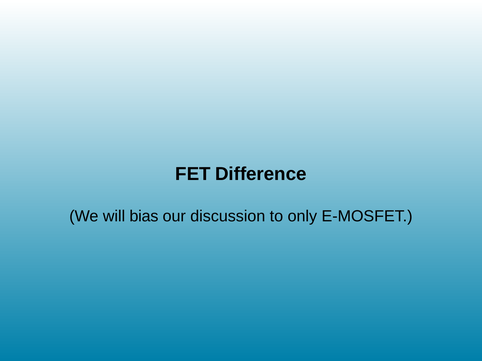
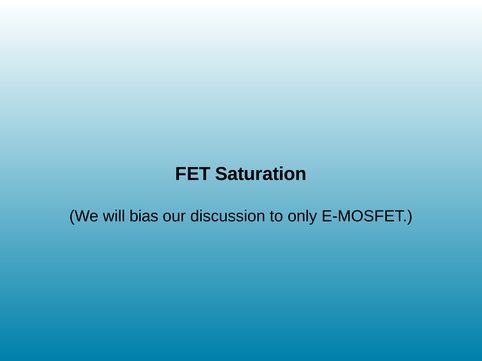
Difference: Difference -> Saturation
